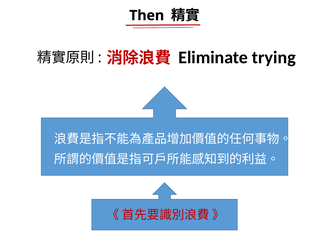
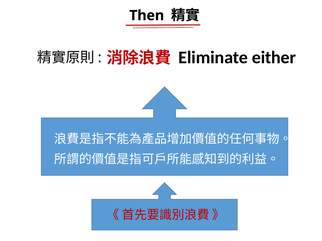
trying: trying -> either
